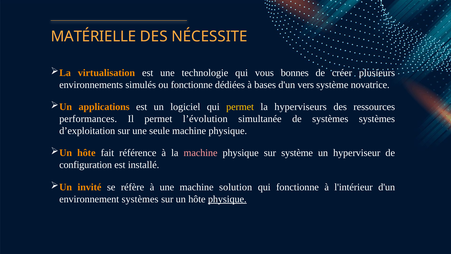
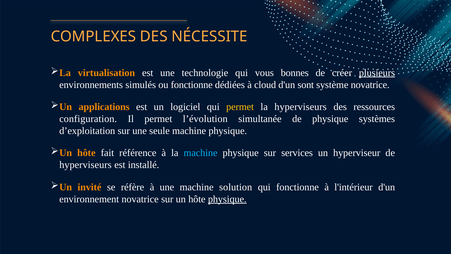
MATÉRIELLE: MATÉRIELLE -> COMPLEXES
plusieurs underline: none -> present
bases: bases -> cloud
vers: vers -> sont
performances: performances -> configuration
de systèmes: systèmes -> physique
machine at (201, 153) colour: pink -> light blue
sur système: système -> services
configuration at (86, 165): configuration -> hyperviseurs
environnement systèmes: systèmes -> novatrice
